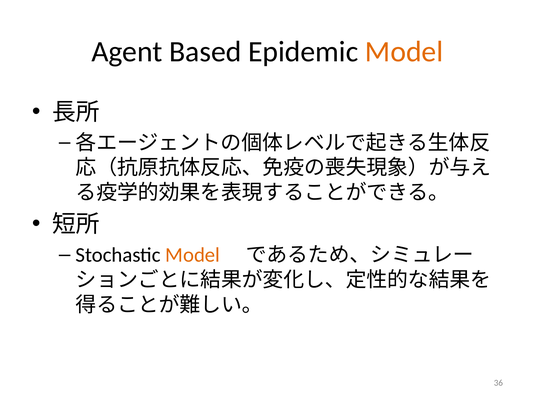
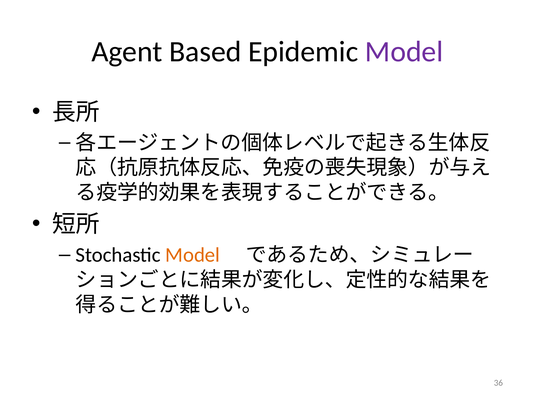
Model at (404, 52) colour: orange -> purple
